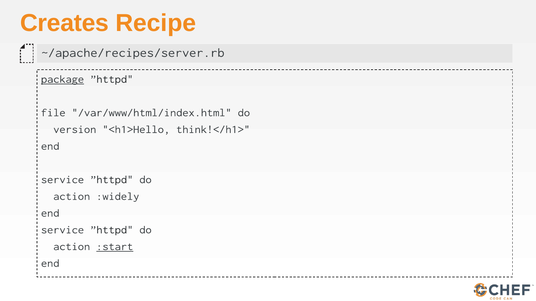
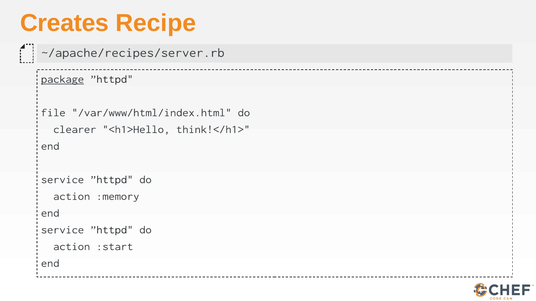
version: version -> clearer
:widely: :widely -> :memory
:start underline: present -> none
